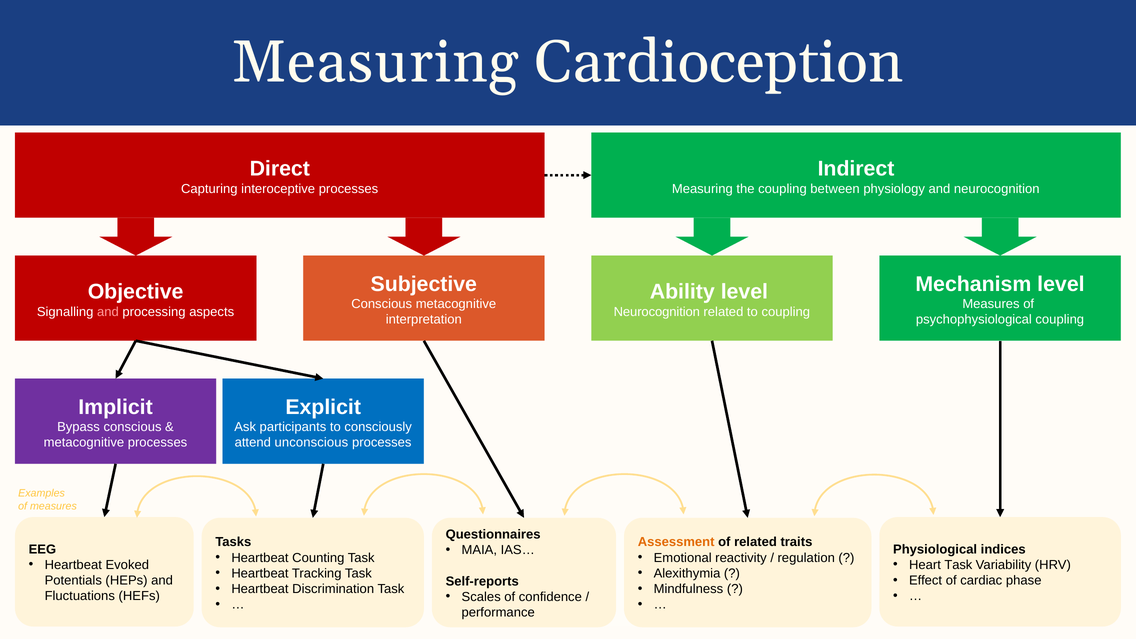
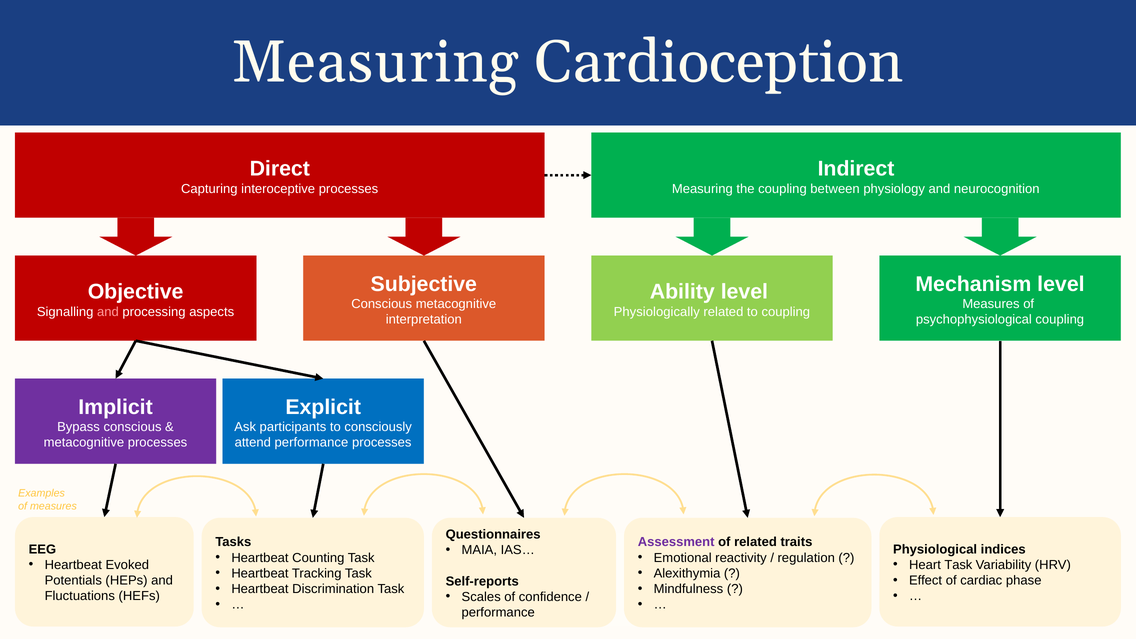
Neurocognition at (657, 312): Neurocognition -> Physiologically
attend unconscious: unconscious -> performance
Assessment colour: orange -> purple
